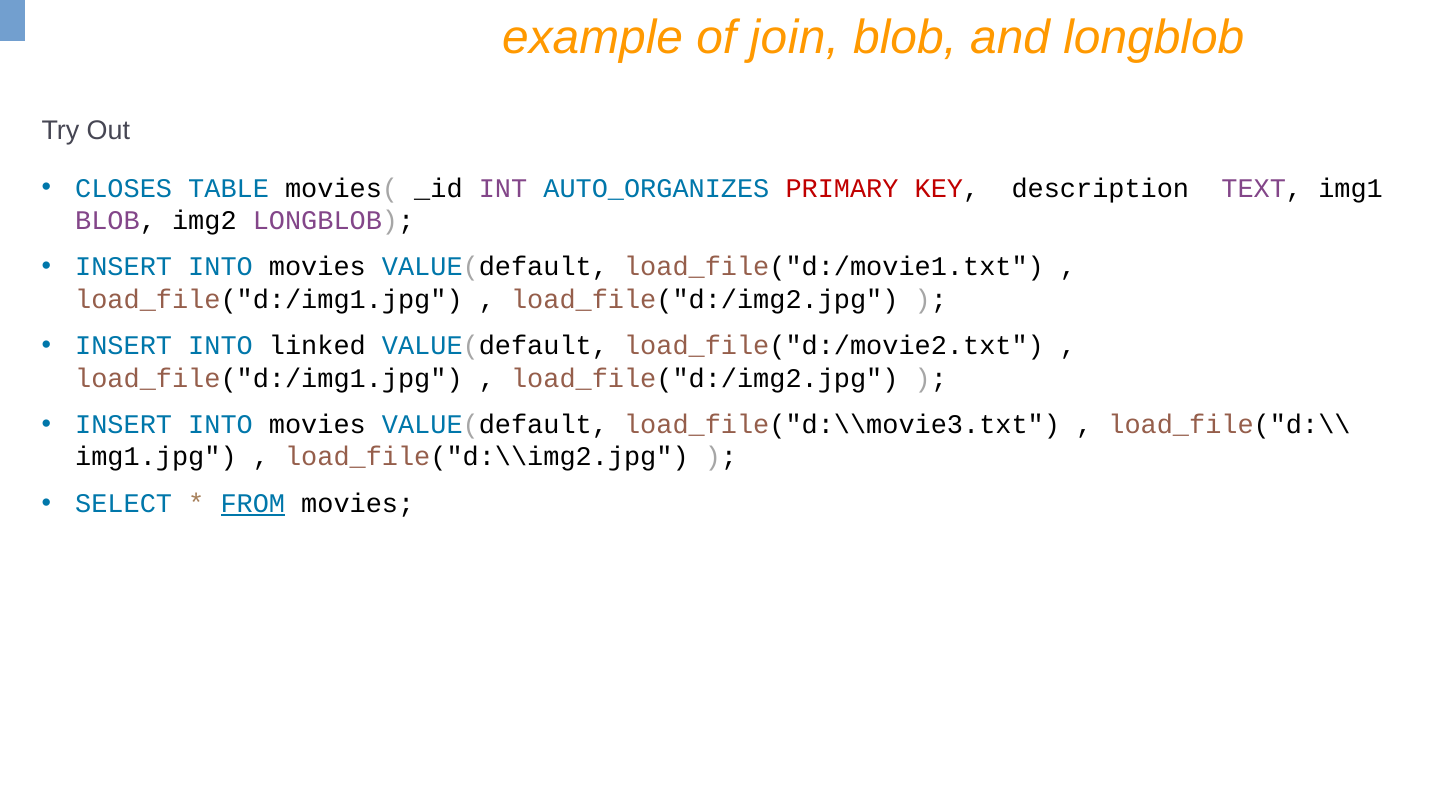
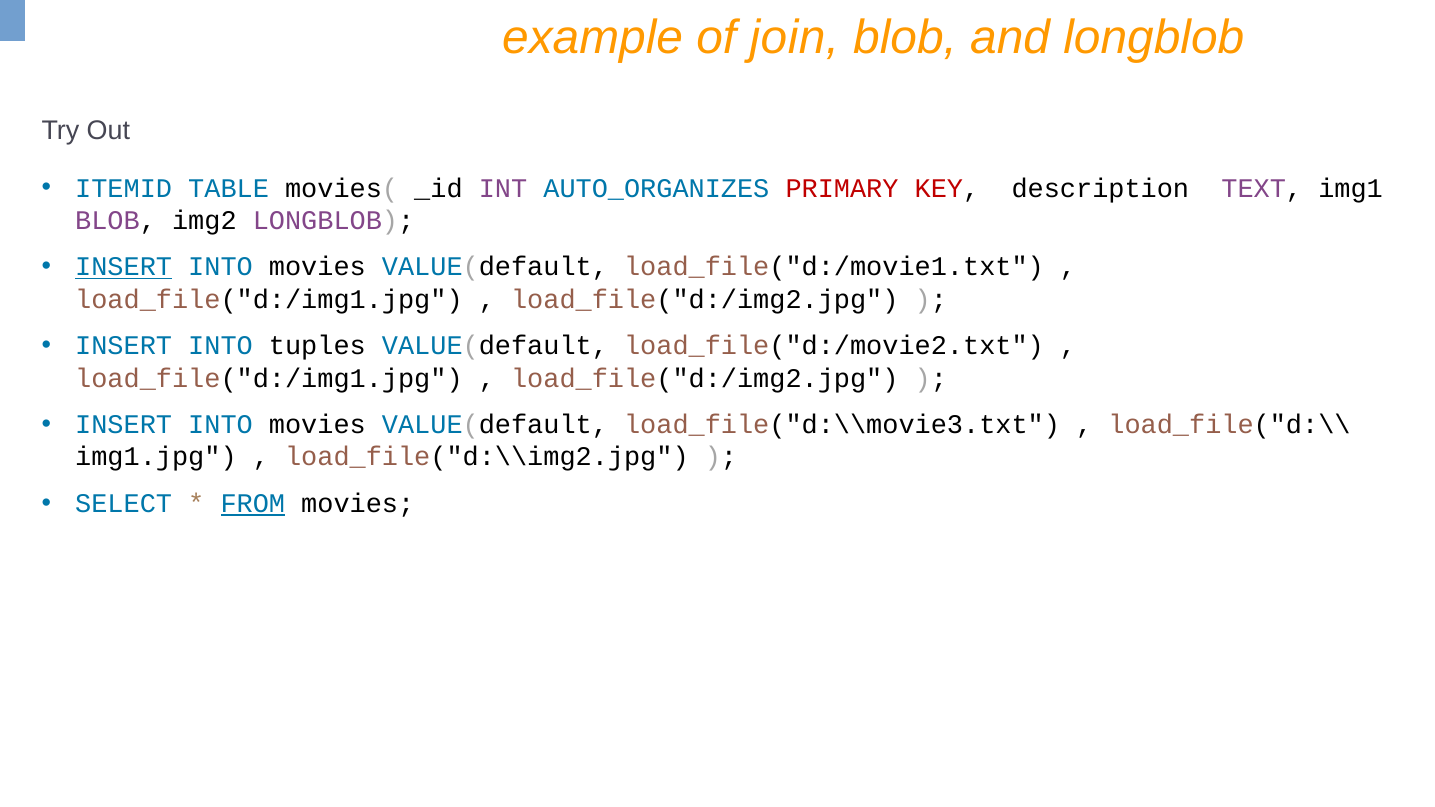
CLOSES: CLOSES -> ITEMID
INSERT at (124, 267) underline: none -> present
linked: linked -> tuples
